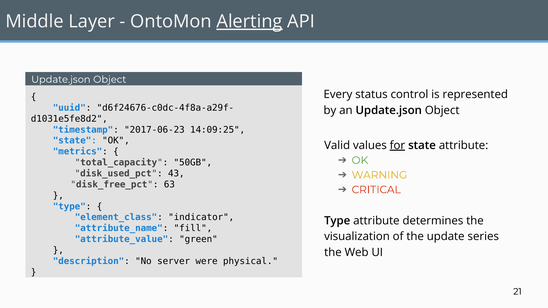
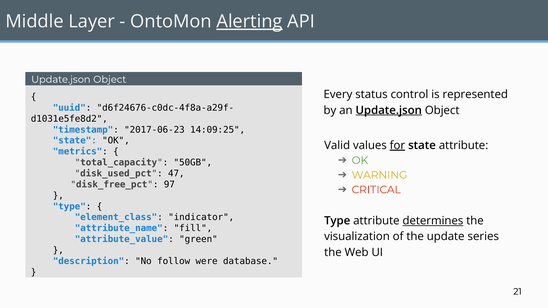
Update.json at (389, 110) underline: none -> present
43: 43 -> 47
63: 63 -> 97
determines underline: none -> present
server: server -> follow
physical: physical -> database
